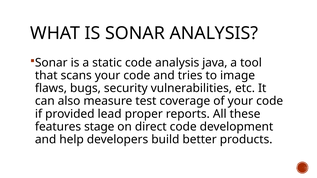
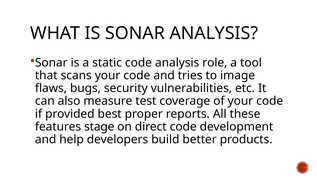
java: java -> role
lead: lead -> best
